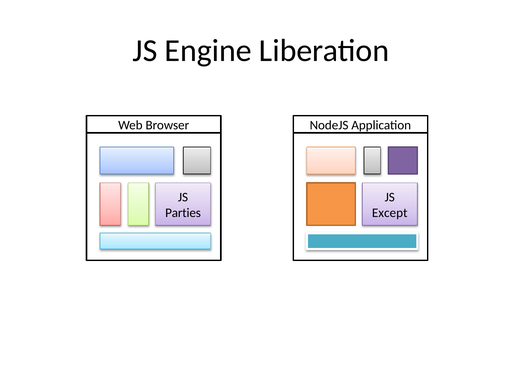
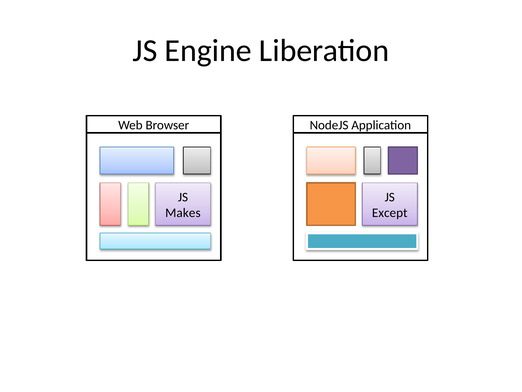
Parties: Parties -> Makes
